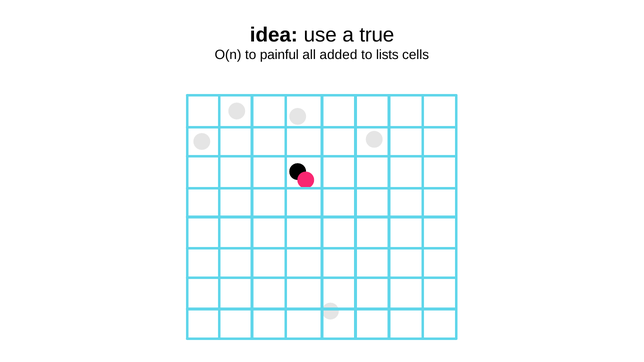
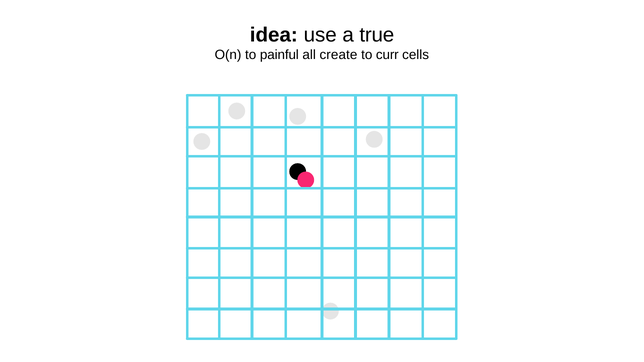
added: added -> create
lists: lists -> curr
